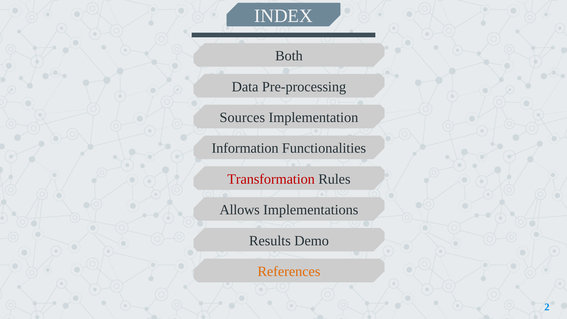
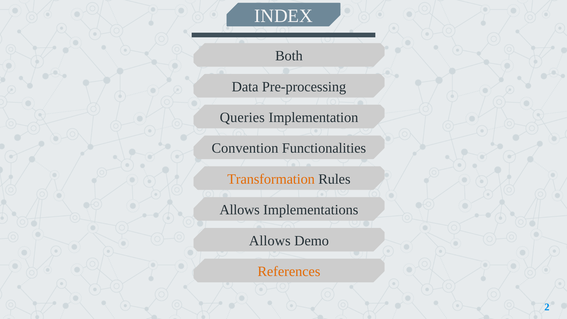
Sources: Sources -> Queries
Information: Information -> Convention
Transformation colour: red -> orange
Results at (270, 241): Results -> Allows
